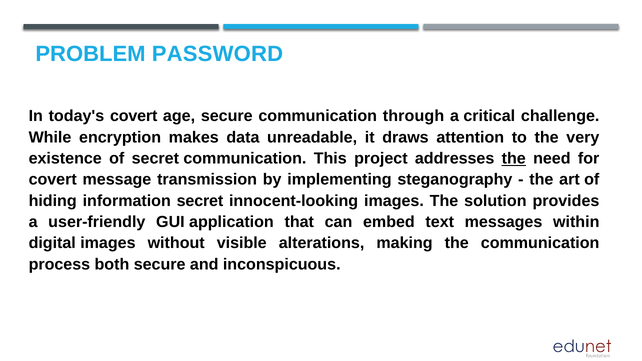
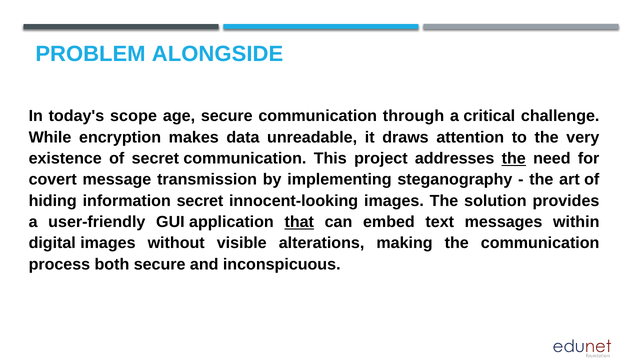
PASSWORD: PASSWORD -> ALONGSIDE
today's covert: covert -> scope
that underline: none -> present
